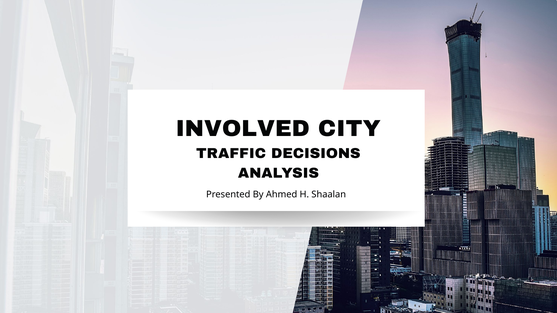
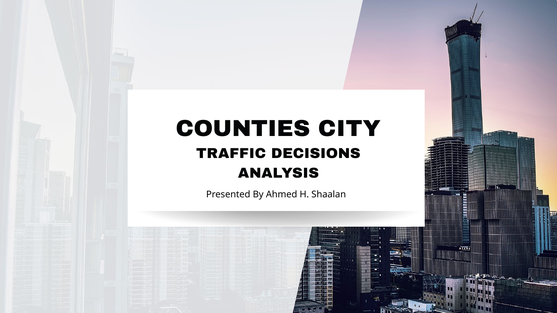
INVOLVED: INVOLVED -> COUNTIES
